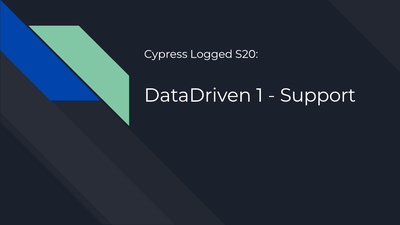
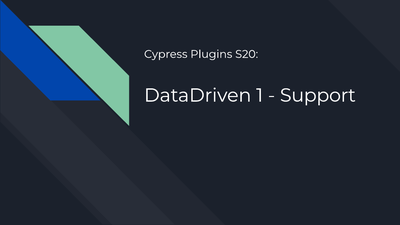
Logged: Logged -> Plugins
